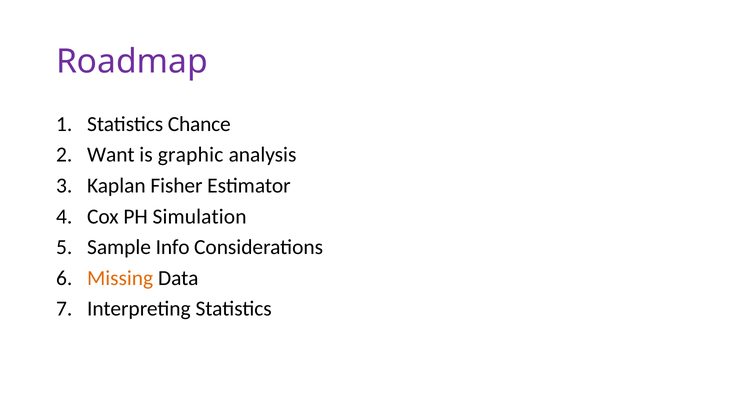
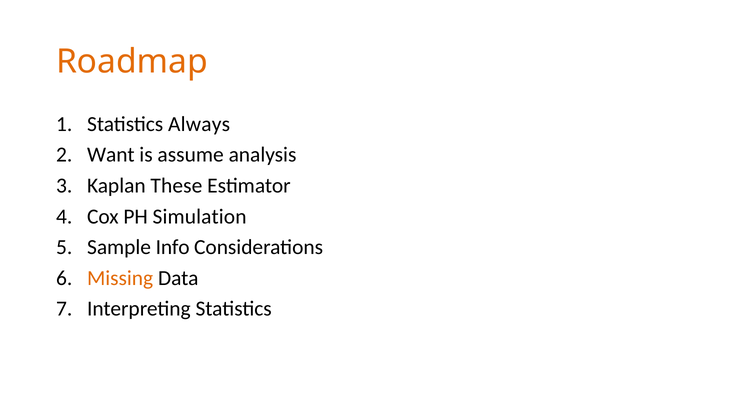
Roadmap colour: purple -> orange
Chance: Chance -> Always
graphic: graphic -> assume
Fisher: Fisher -> These
